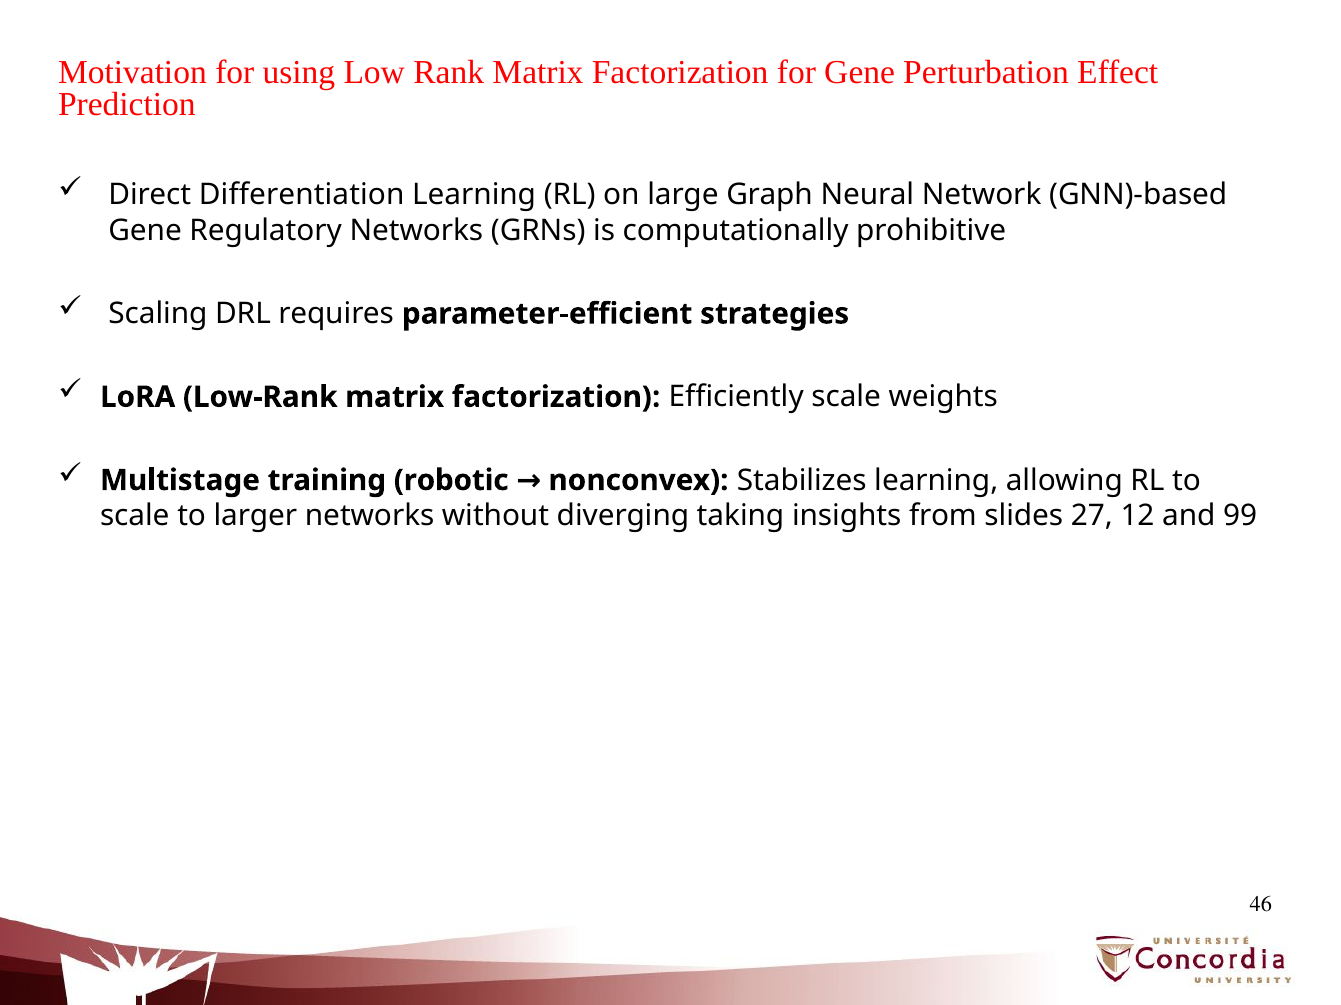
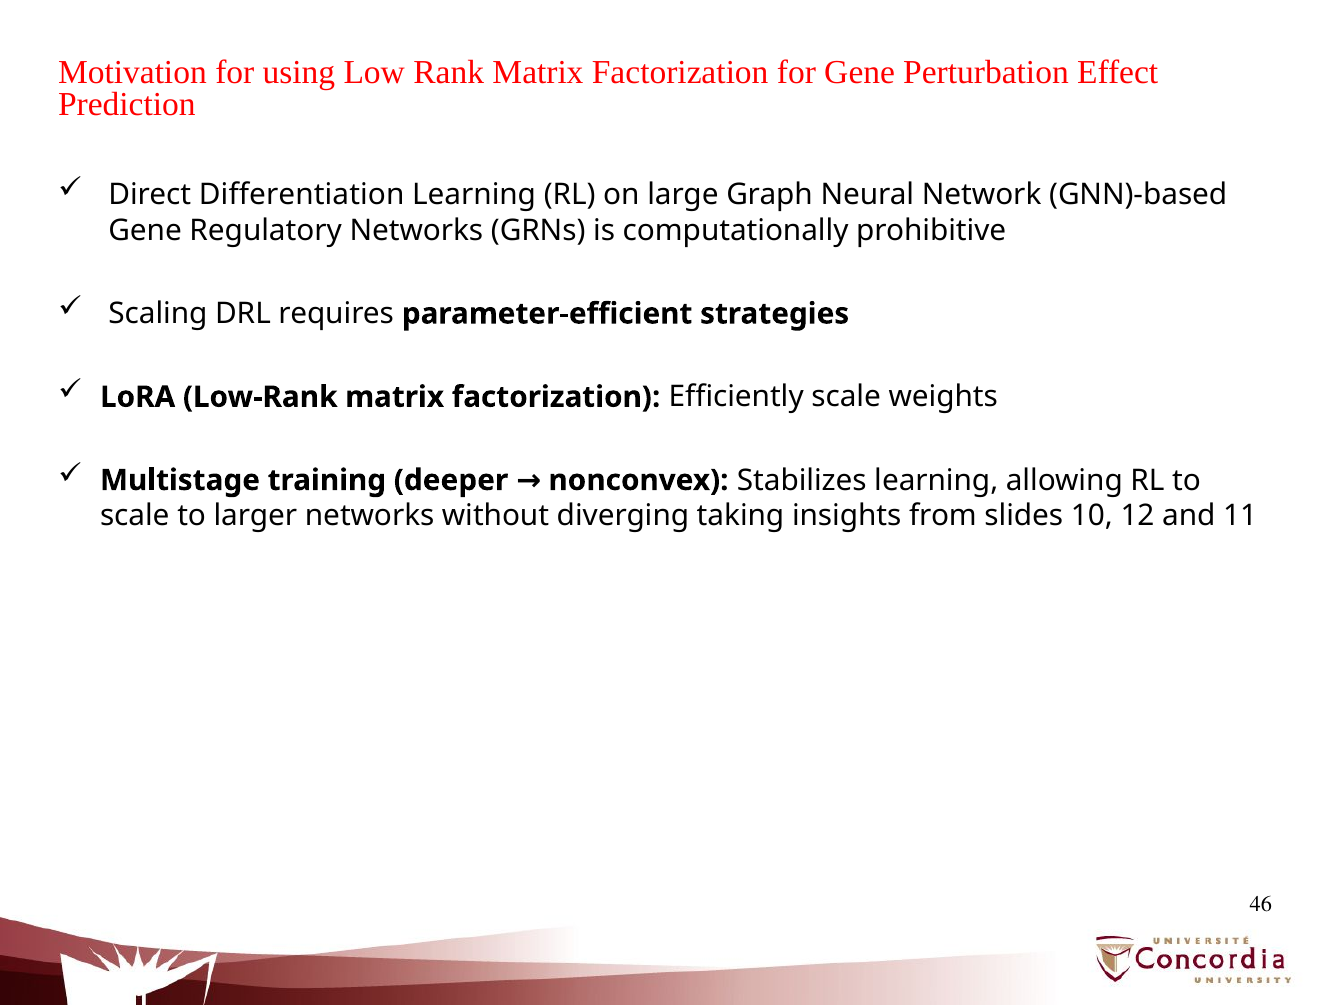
robotic: robotic -> deeper
27: 27 -> 10
99: 99 -> 11
